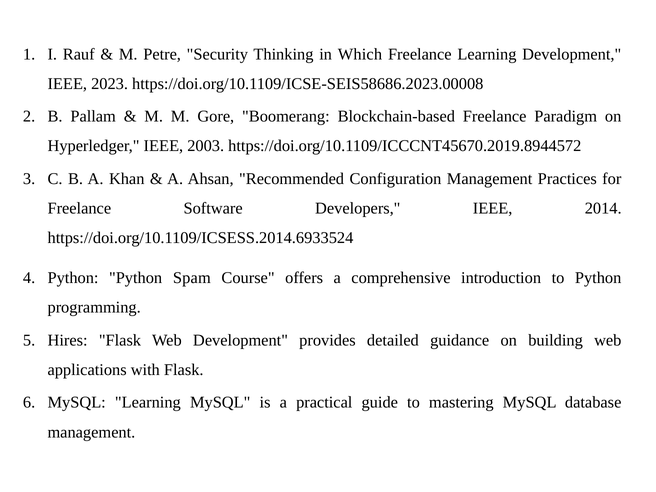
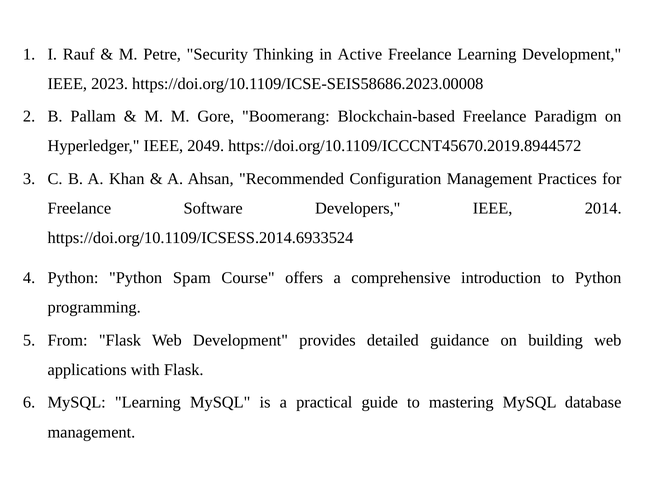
Which: Which -> Active
2003: 2003 -> 2049
Hires: Hires -> From
